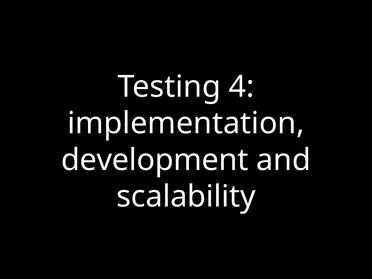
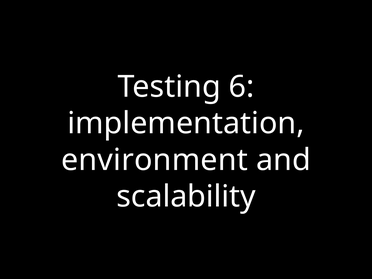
4: 4 -> 6
development: development -> environment
